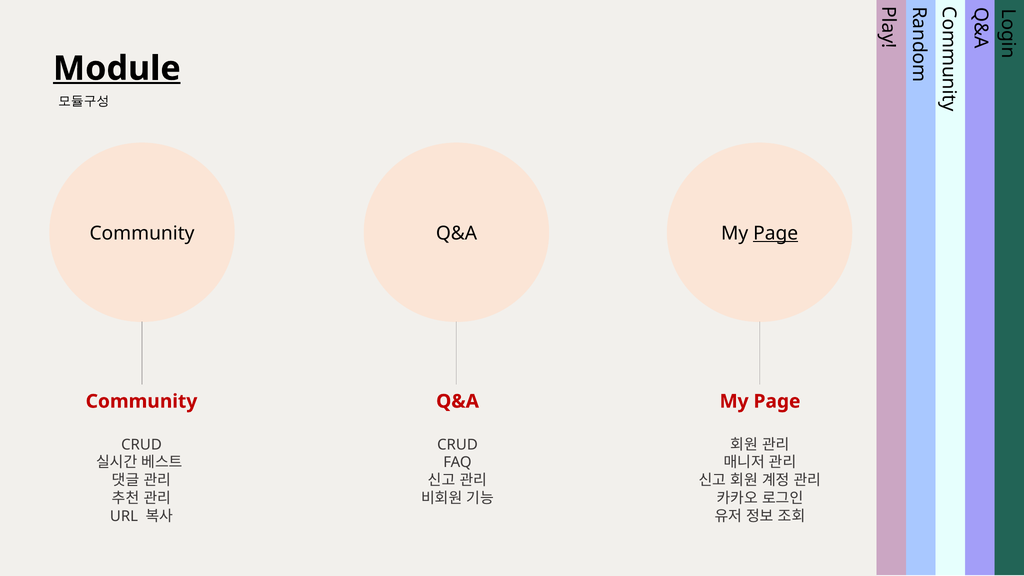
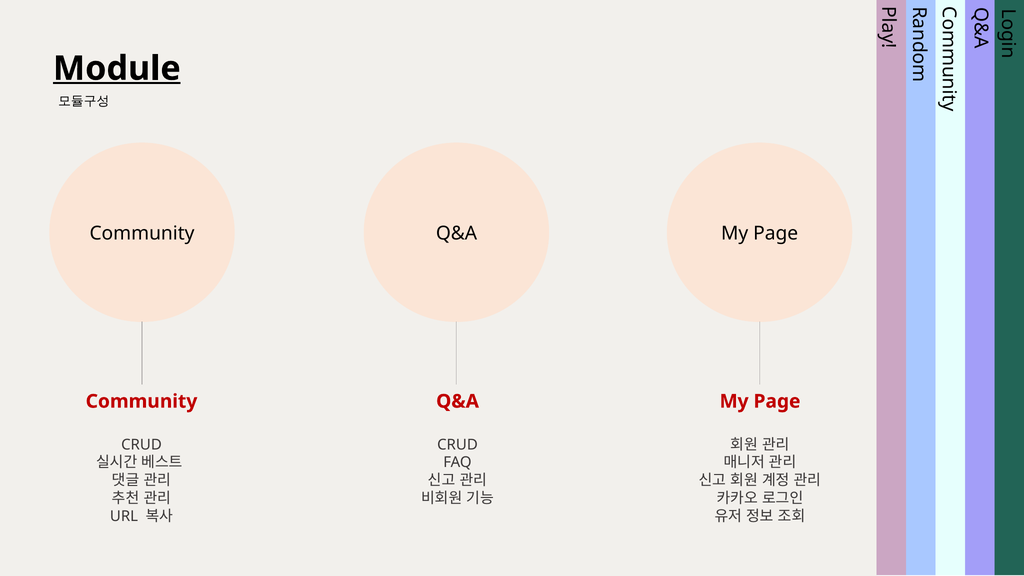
Page at (776, 233) underline: present -> none
